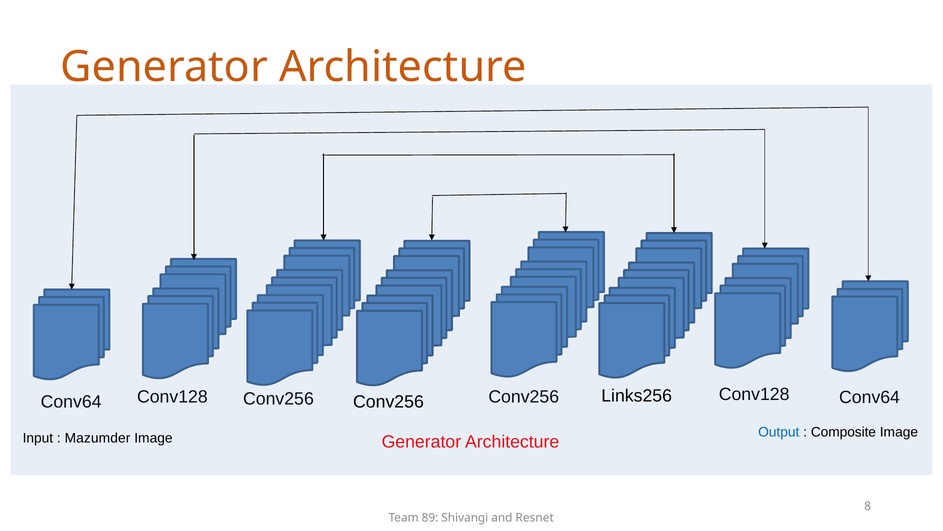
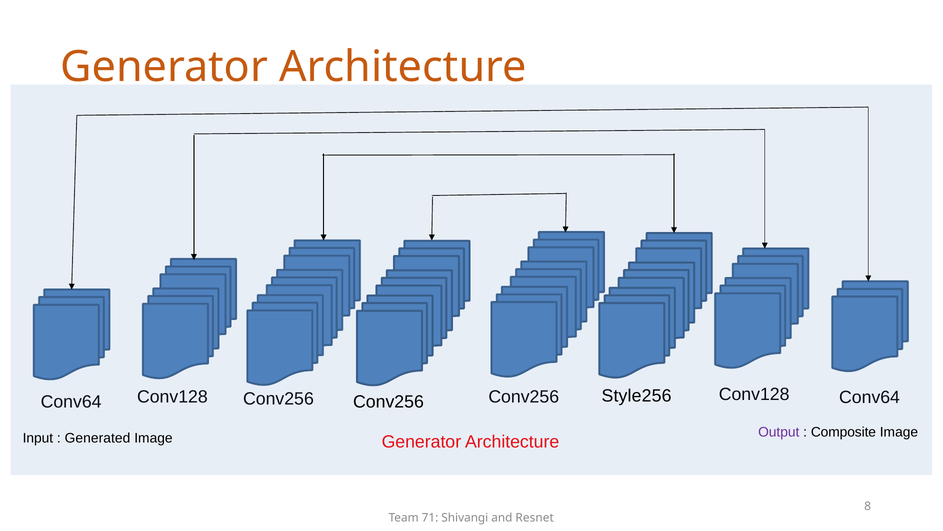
Links256: Links256 -> Style256
Mazumder: Mazumder -> Generated
Output colour: blue -> purple
89: 89 -> 71
